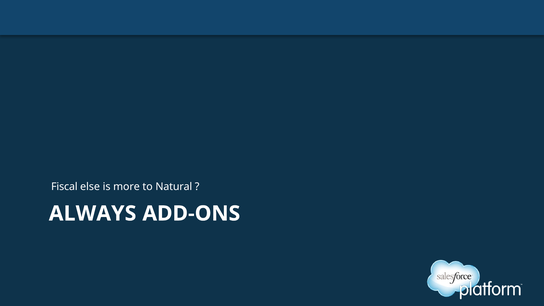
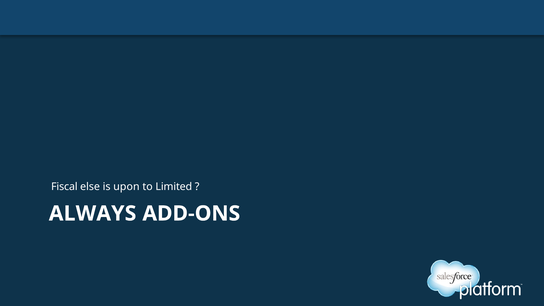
more: more -> upon
Natural: Natural -> Limited
